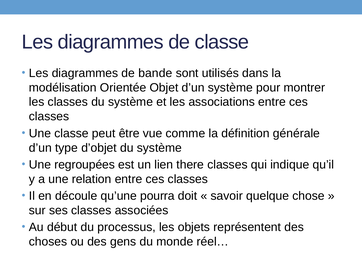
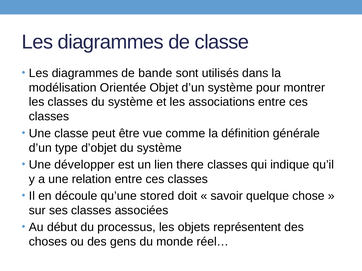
regroupées: regroupées -> développer
pourra: pourra -> stored
